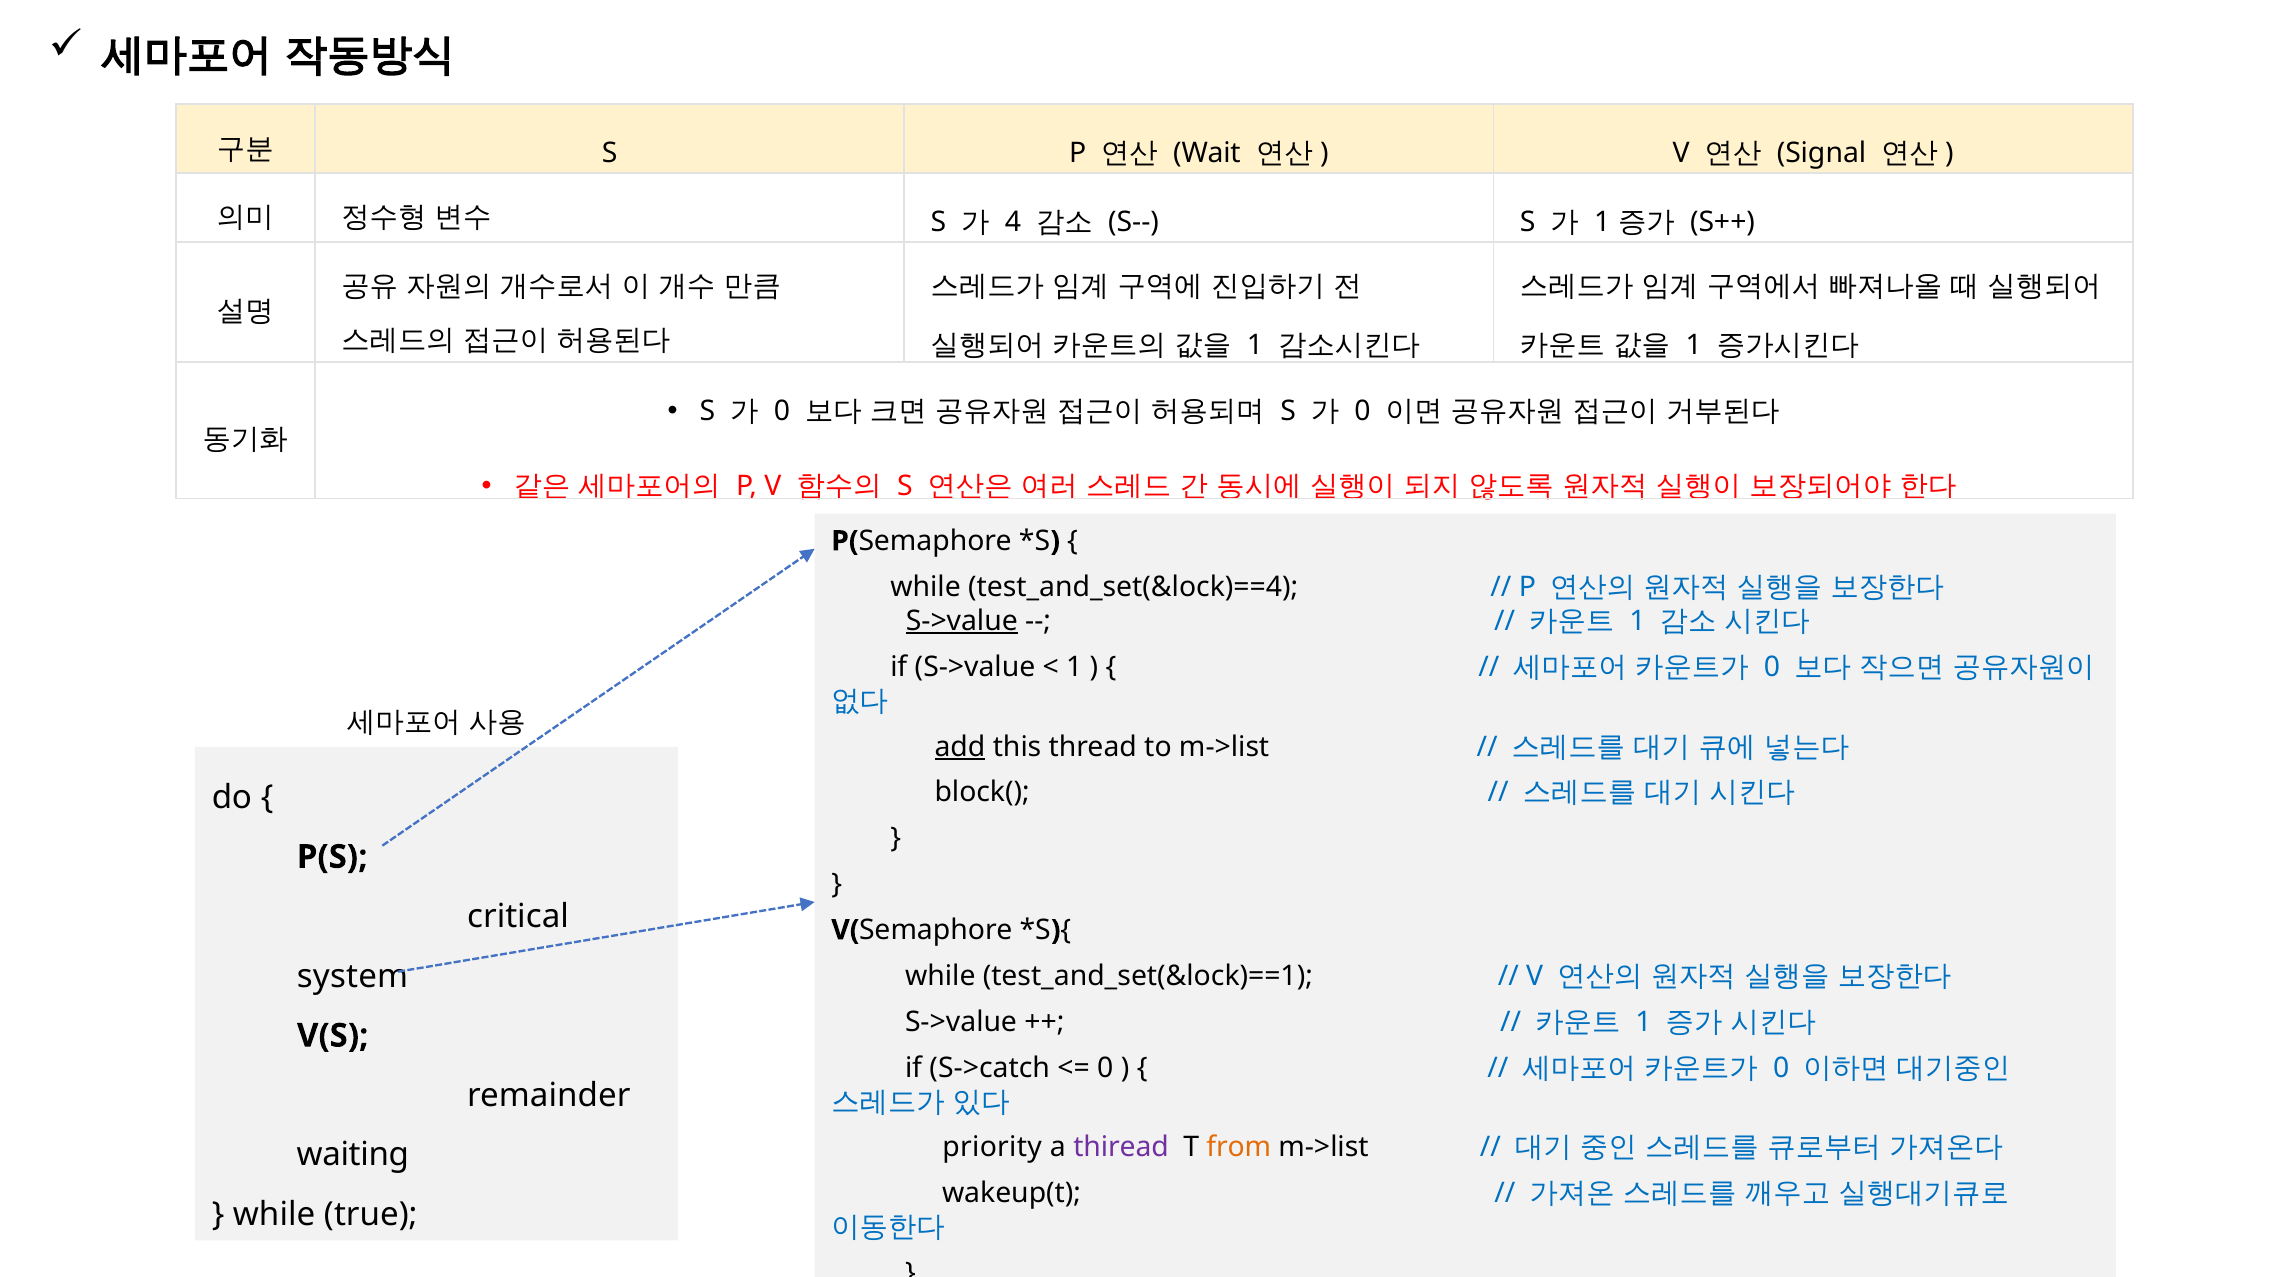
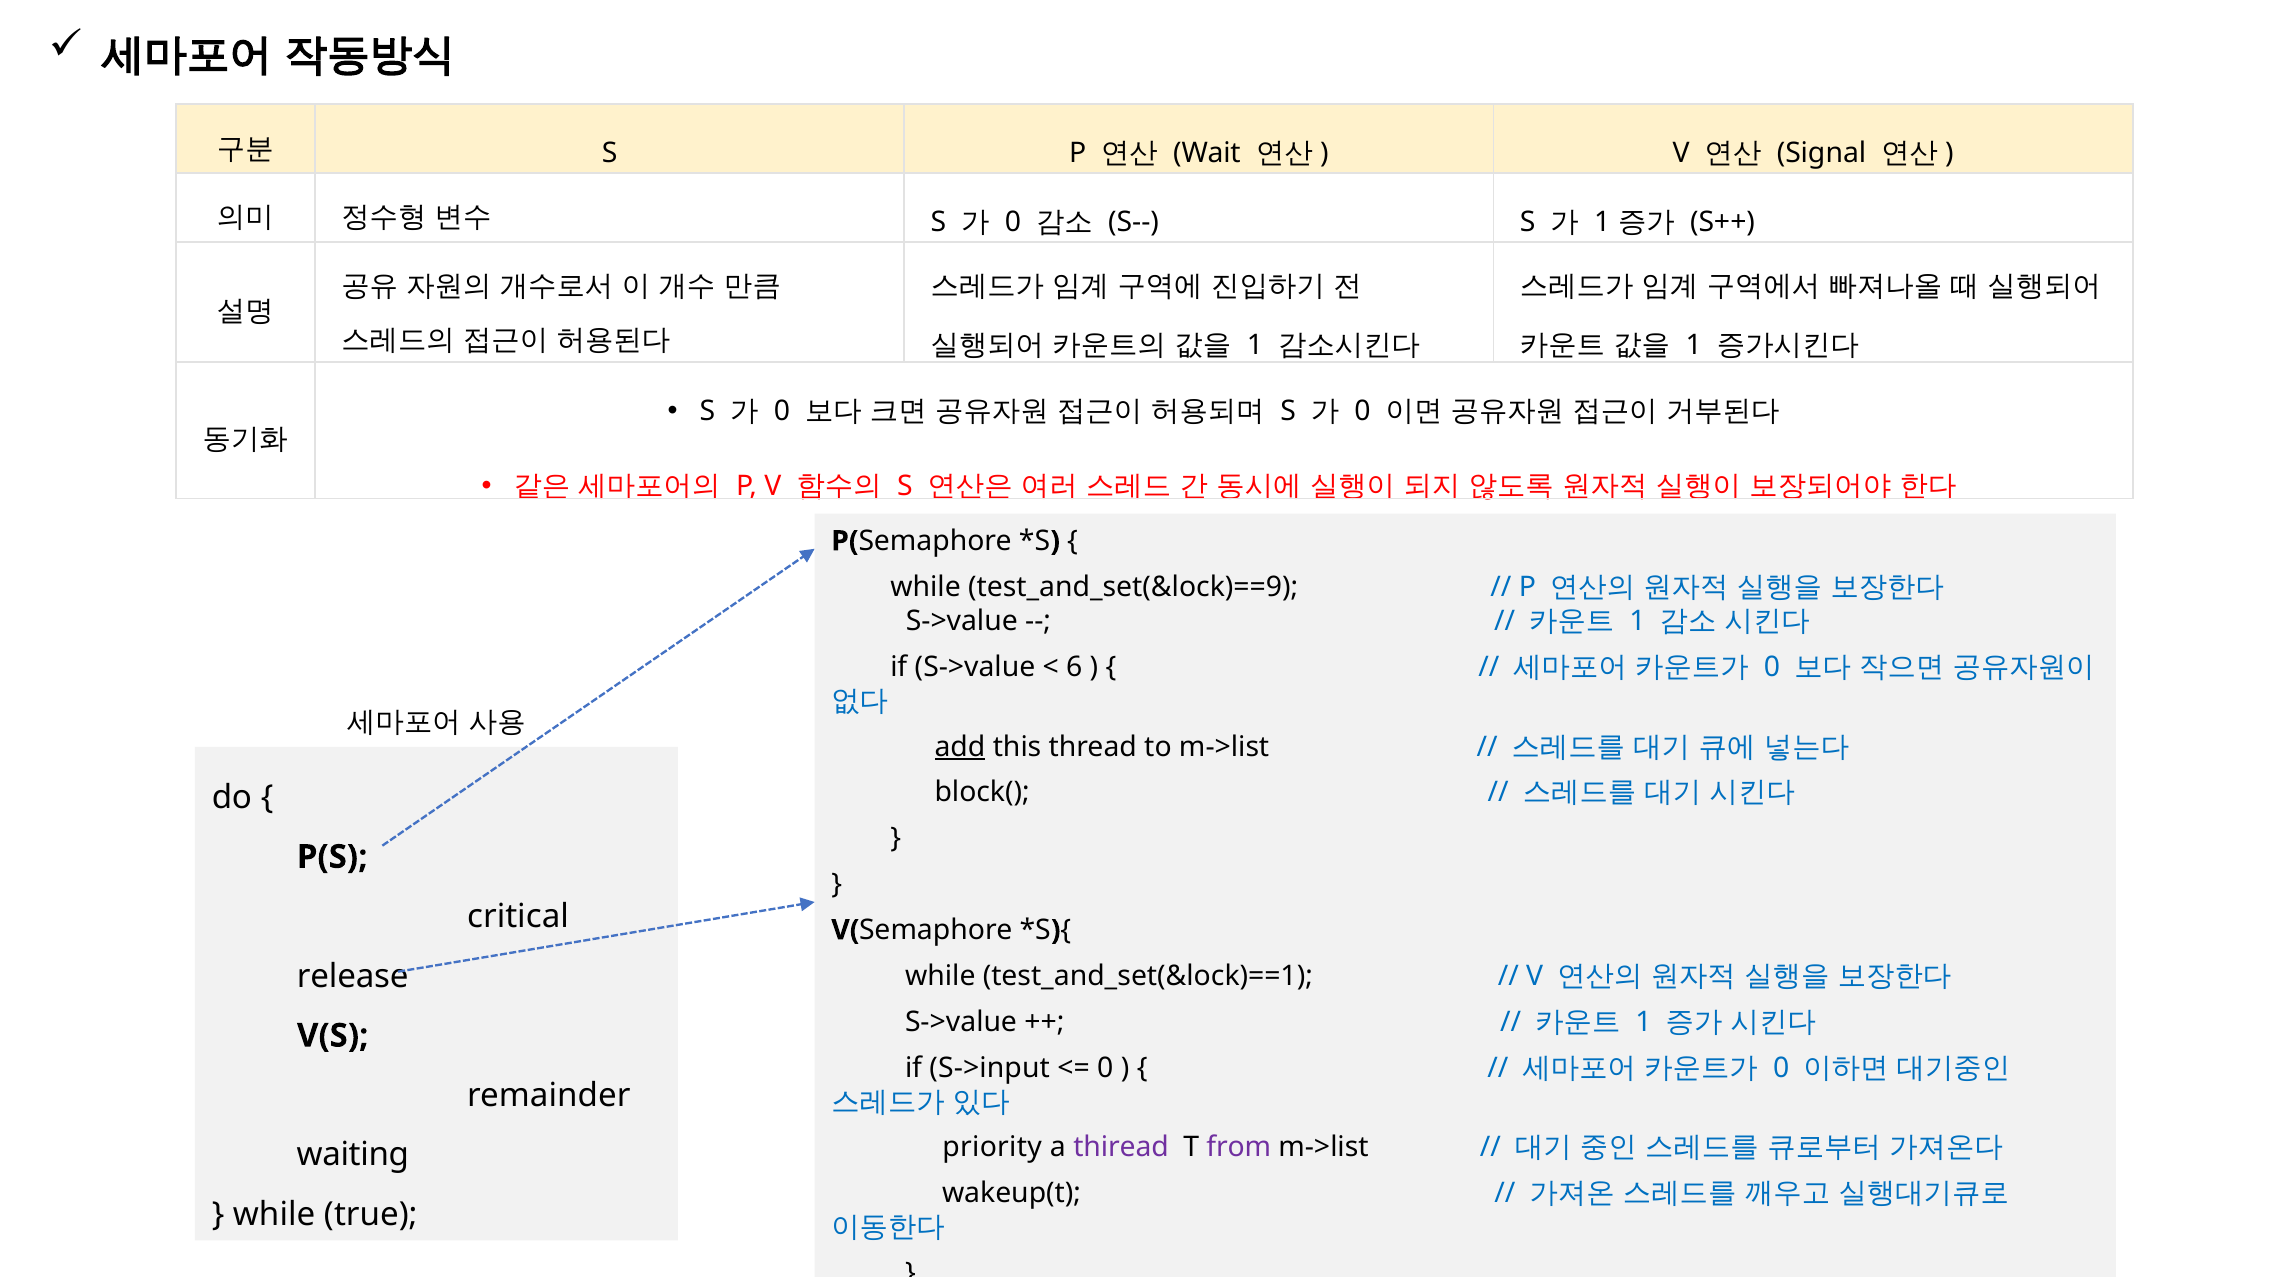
4 at (1013, 222): 4 -> 0
test_and_set(&lock)==4: test_and_set(&lock)==4 -> test_and_set(&lock)==9
S->value at (962, 621) underline: present -> none
1 at (1074, 667): 1 -> 6
system: system -> release
S->catch: S->catch -> S->input
from colour: orange -> purple
